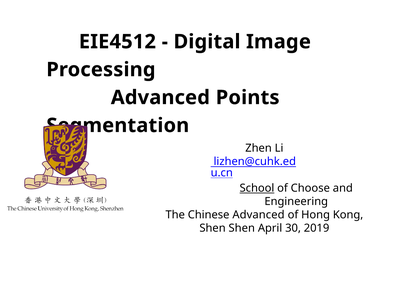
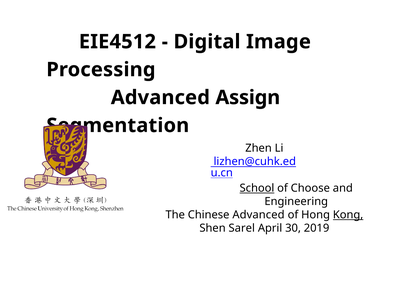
Points: Points -> Assign
Kong underline: none -> present
Shen Shen: Shen -> Sarel
